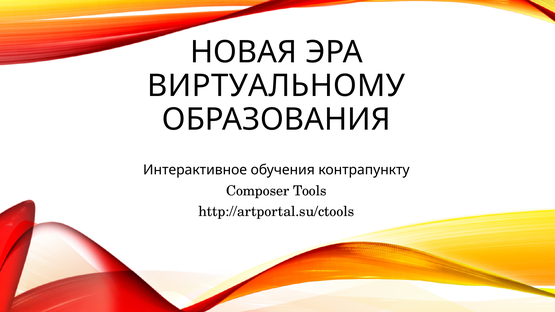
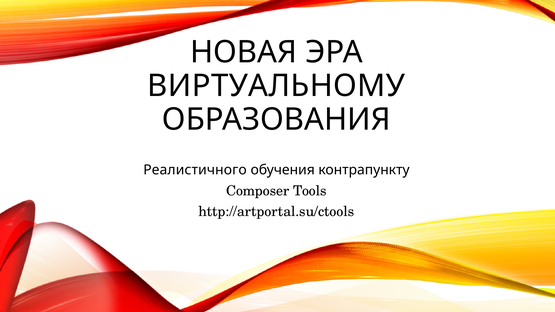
Интерактивное: Интерактивное -> Реалистичного
